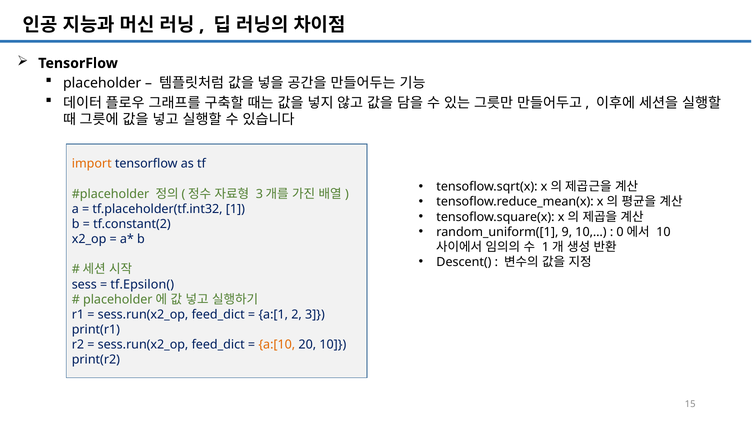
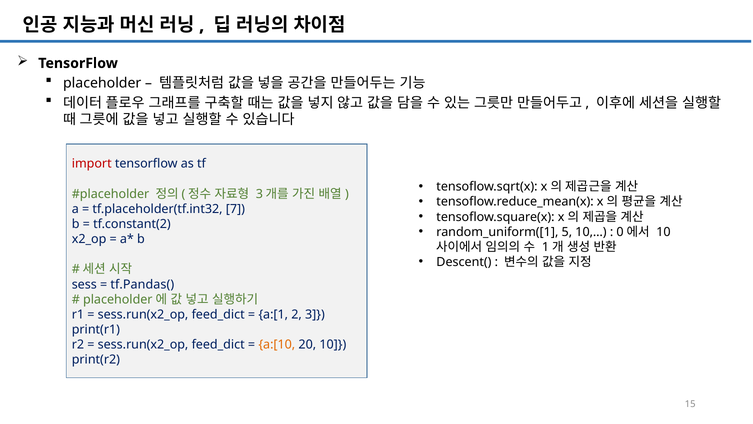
import colour: orange -> red
1: 1 -> 7
9: 9 -> 5
tf.Epsilon(: tf.Epsilon( -> tf.Pandas(
